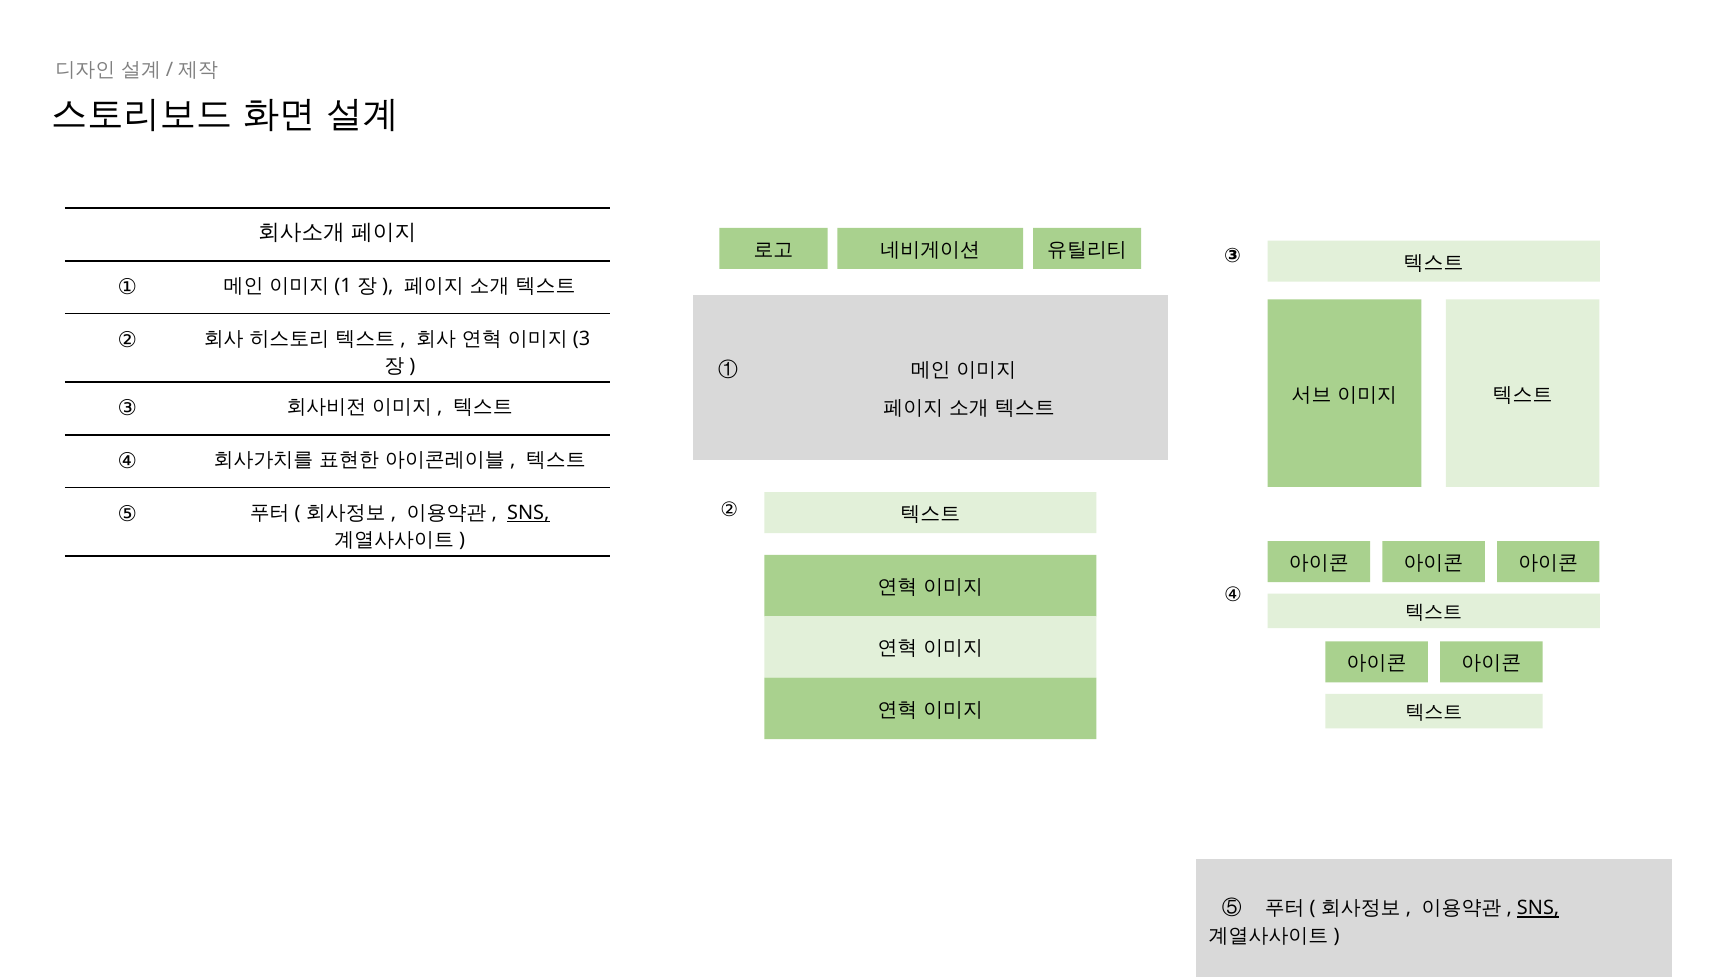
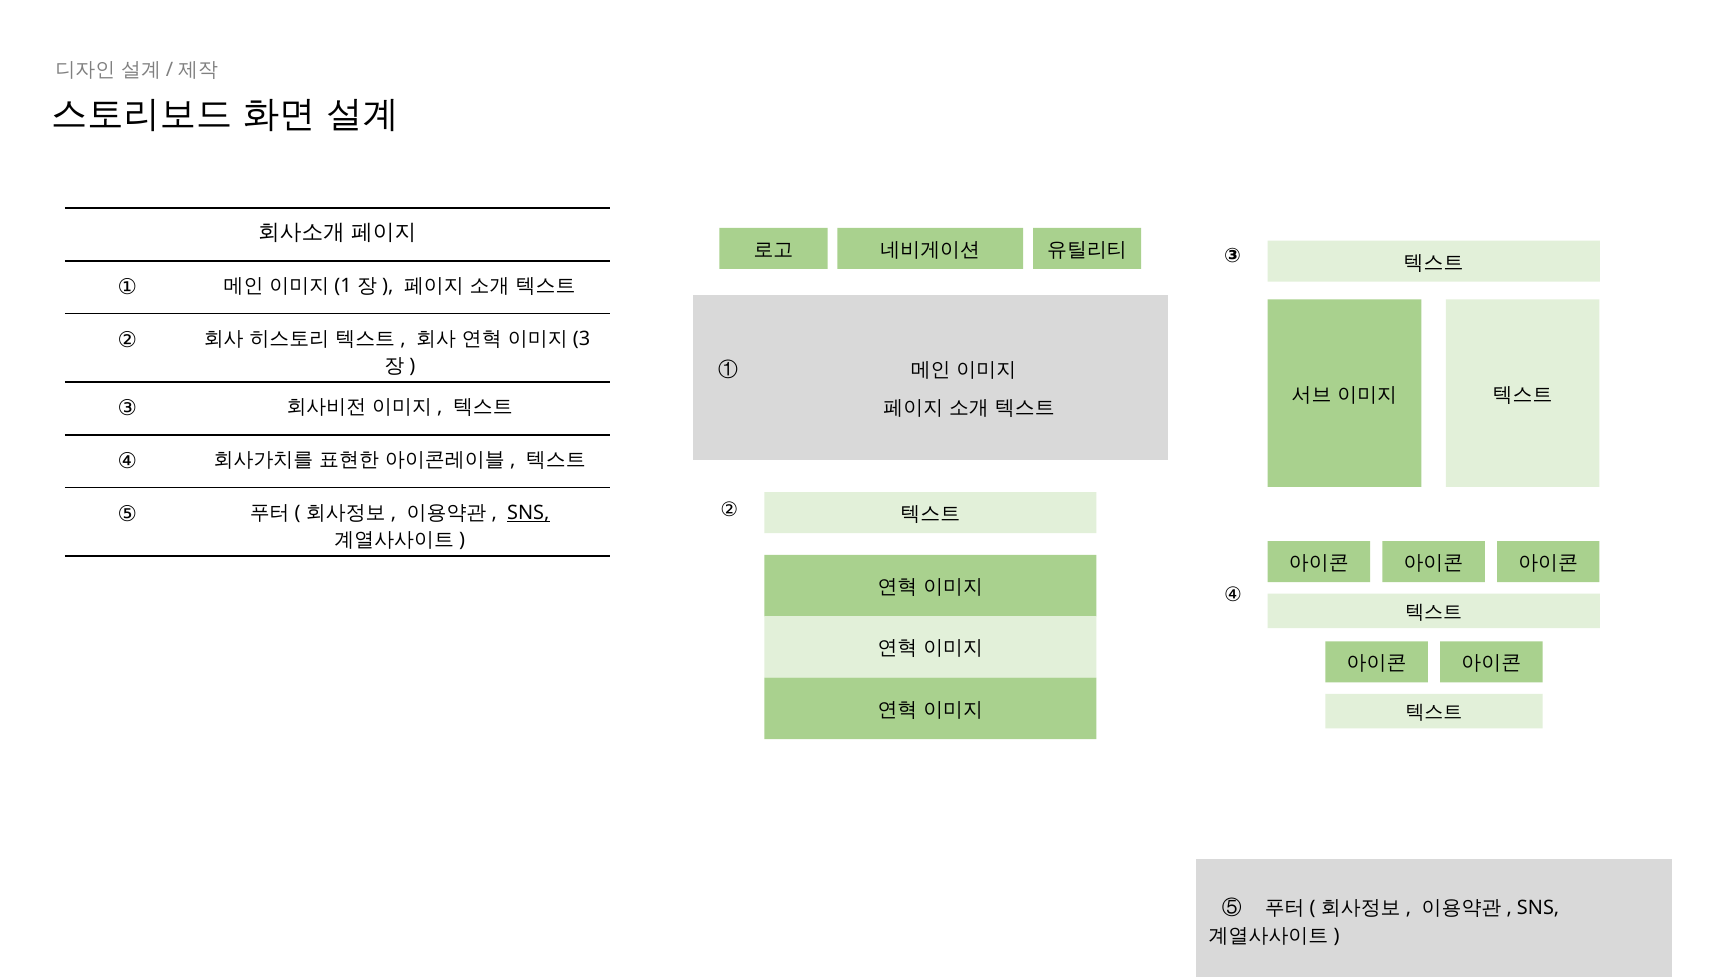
SNS at (1538, 908) underline: present -> none
